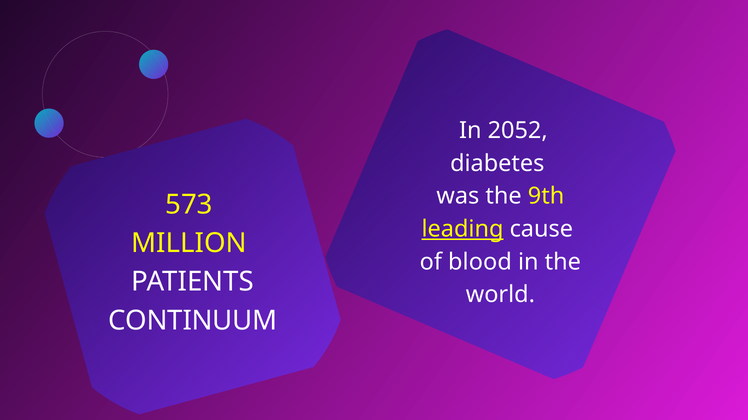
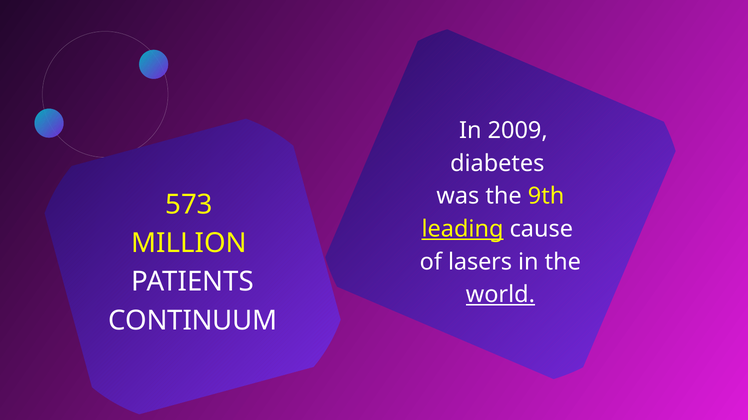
2052: 2052 -> 2009
blood: blood -> lasers
world underline: none -> present
